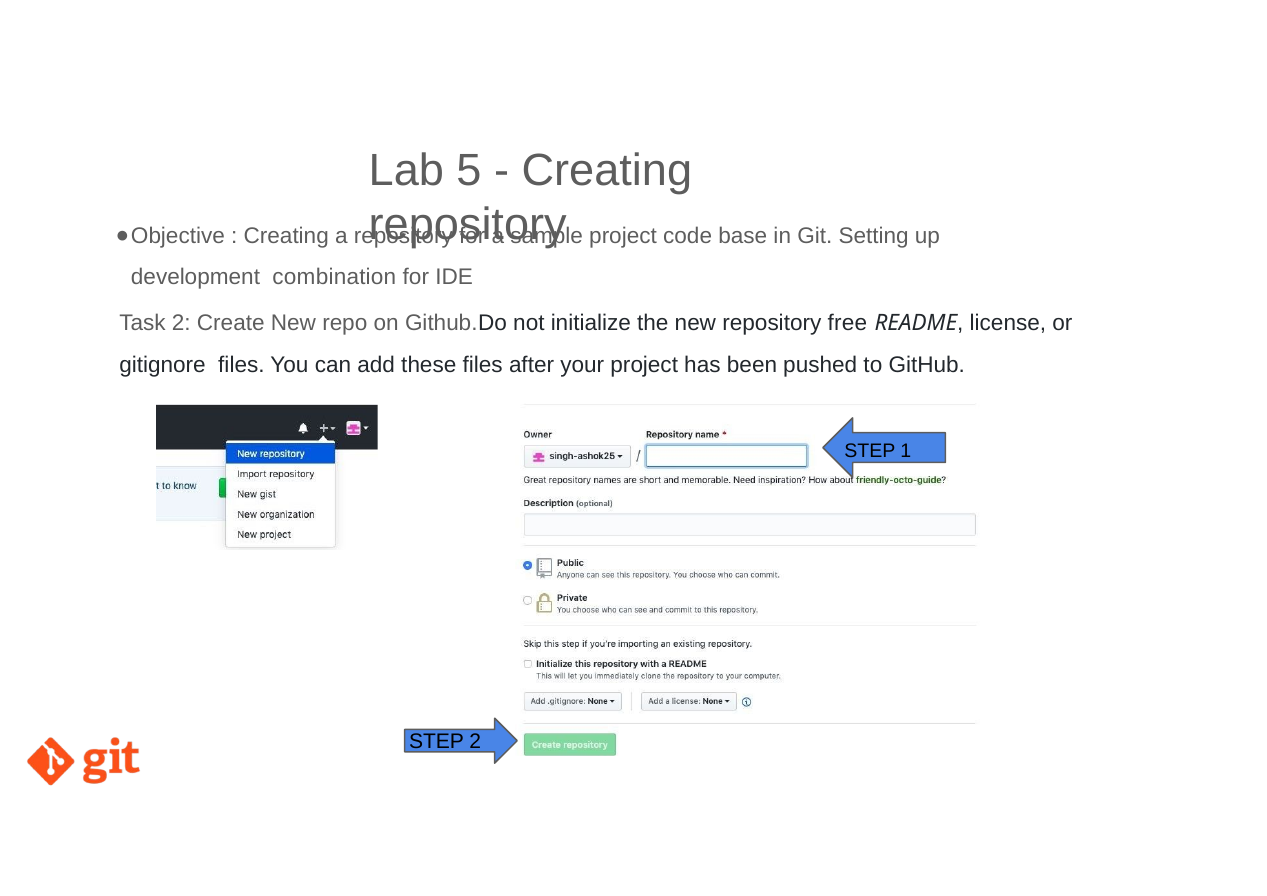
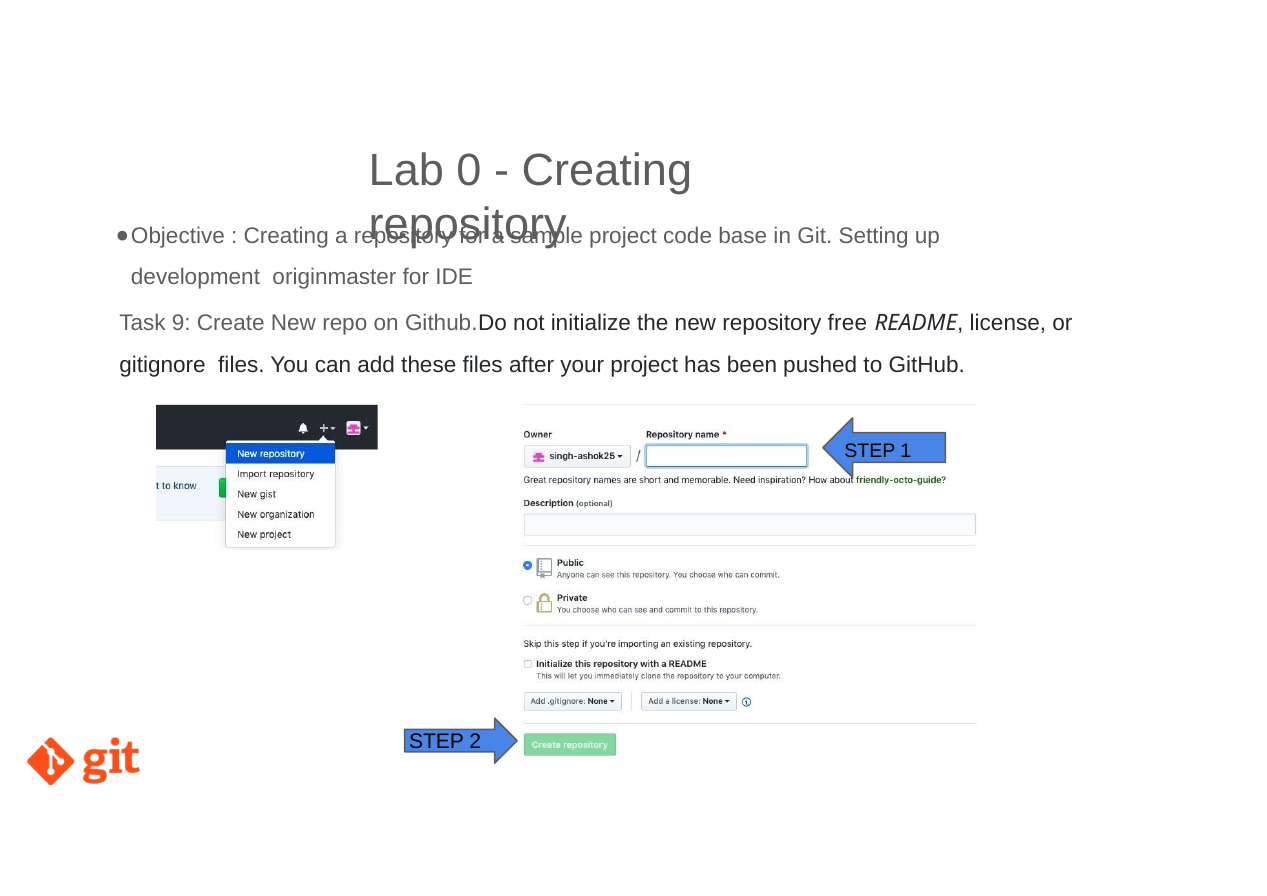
5: 5 -> 0
combination: combination -> originmaster
Task 2: 2 -> 9
